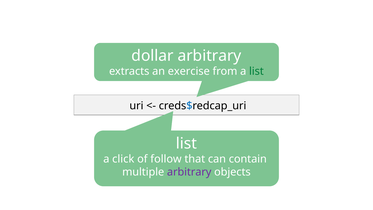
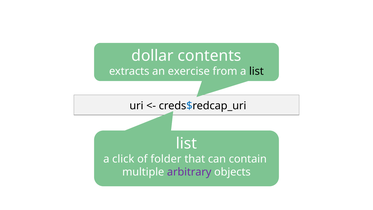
dollar arbitrary: arbitrary -> contents
list at (256, 71) colour: green -> black
follow: follow -> folder
